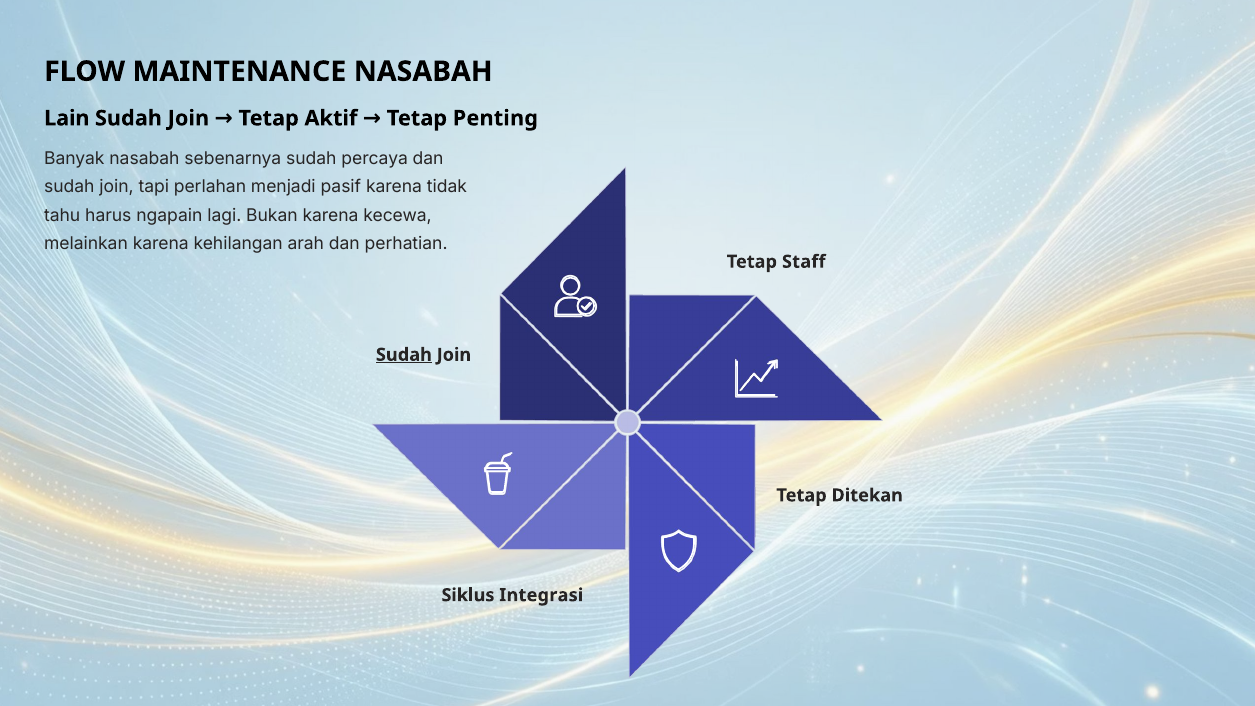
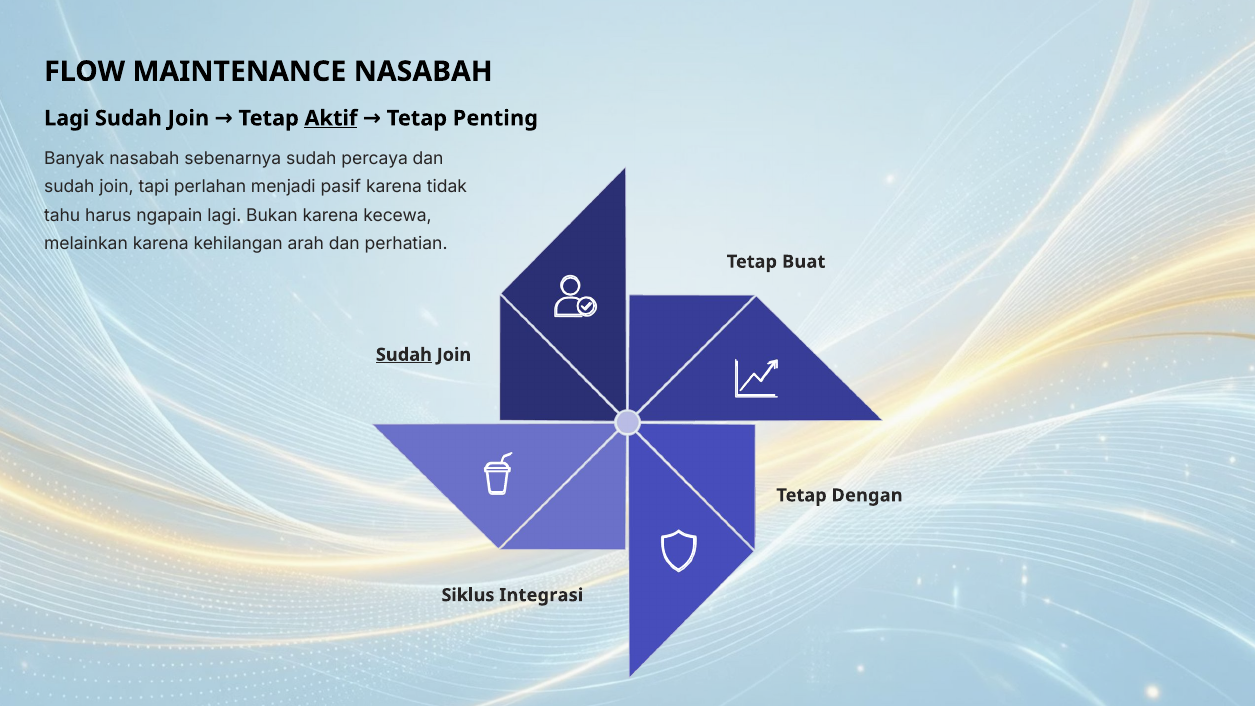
Lain at (67, 118): Lain -> Lagi
Aktif underline: none -> present
Staff: Staff -> Buat
Ditekan: Ditekan -> Dengan
